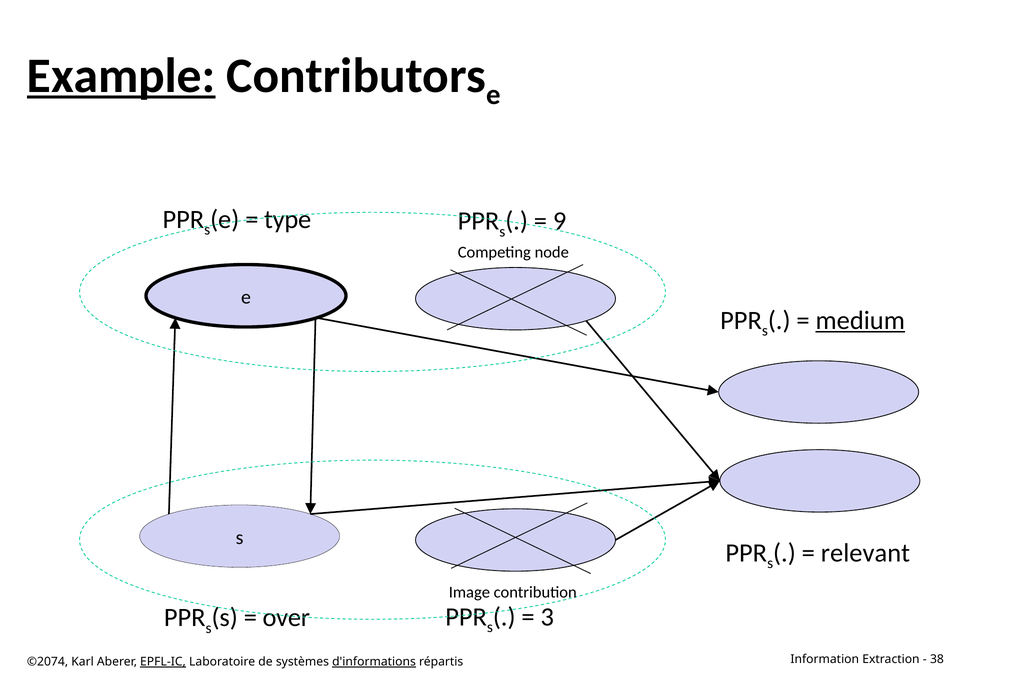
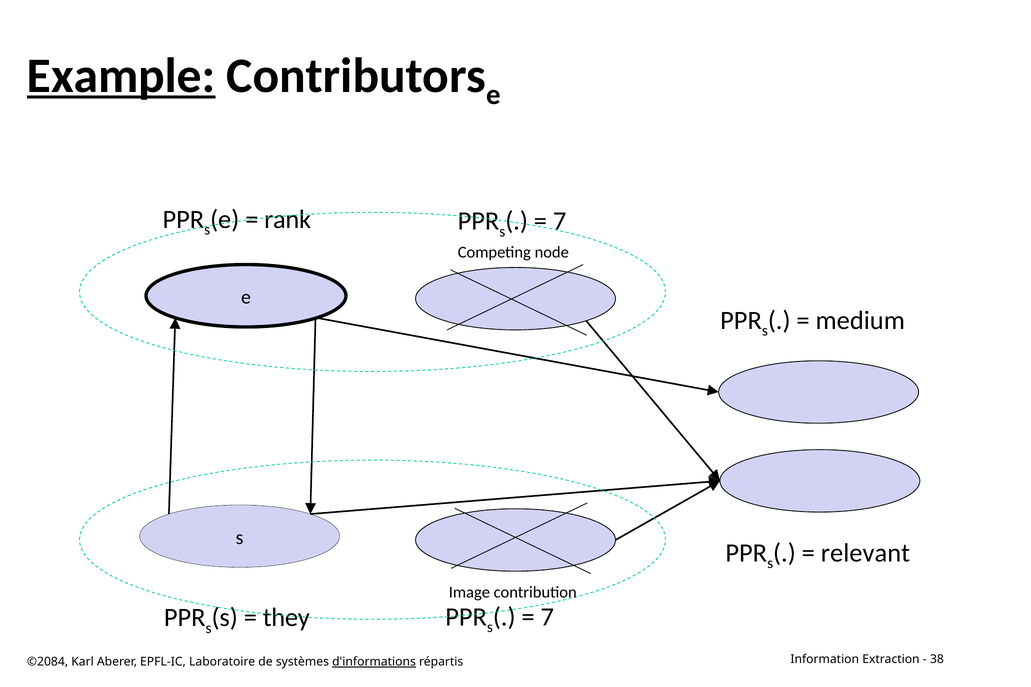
type: type -> rank
9 at (560, 221): 9 -> 7
medium underline: present -> none
3 at (547, 618): 3 -> 7
over: over -> they
©2074: ©2074 -> ©2084
EPFL-IC underline: present -> none
